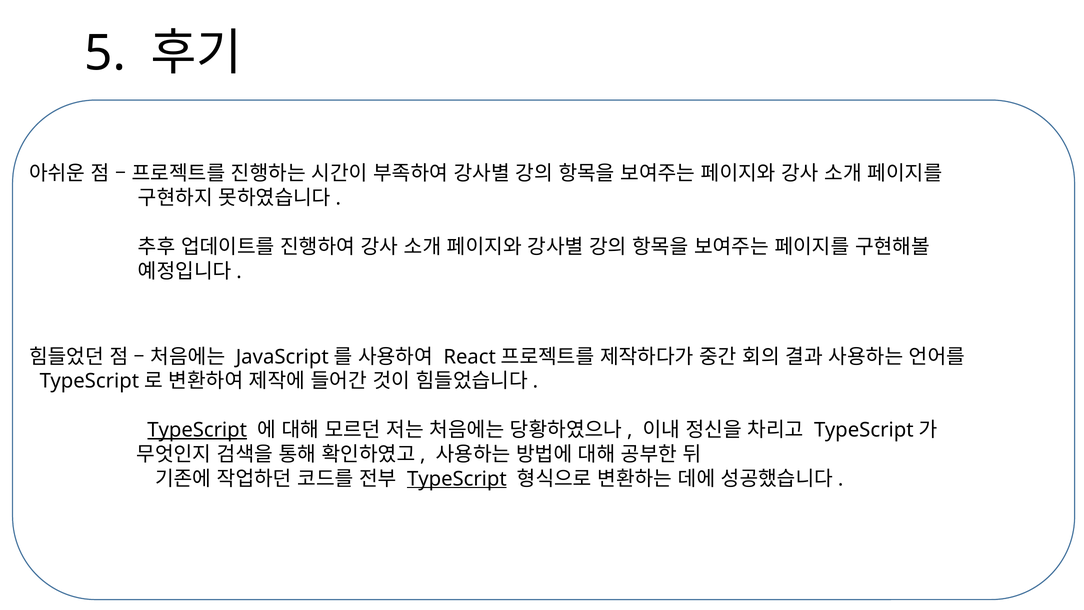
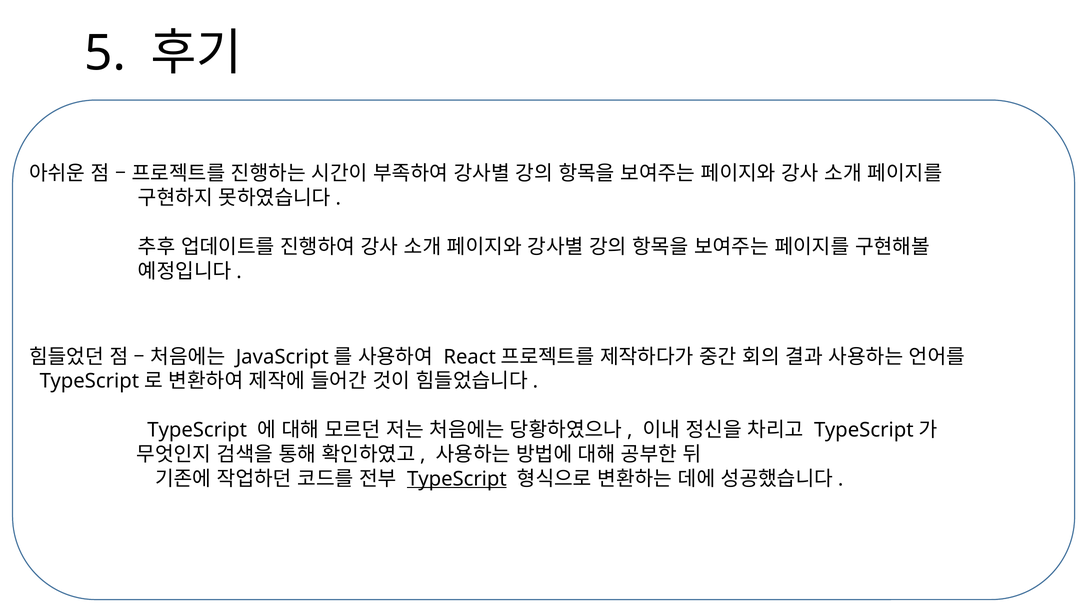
TypeScript at (197, 430) underline: present -> none
